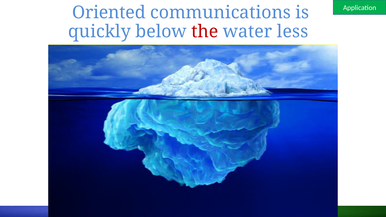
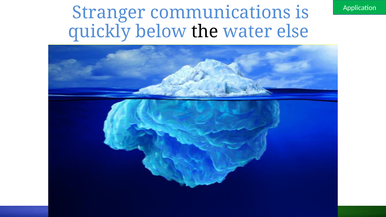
Oriented: Oriented -> Stranger
the colour: red -> black
less: less -> else
